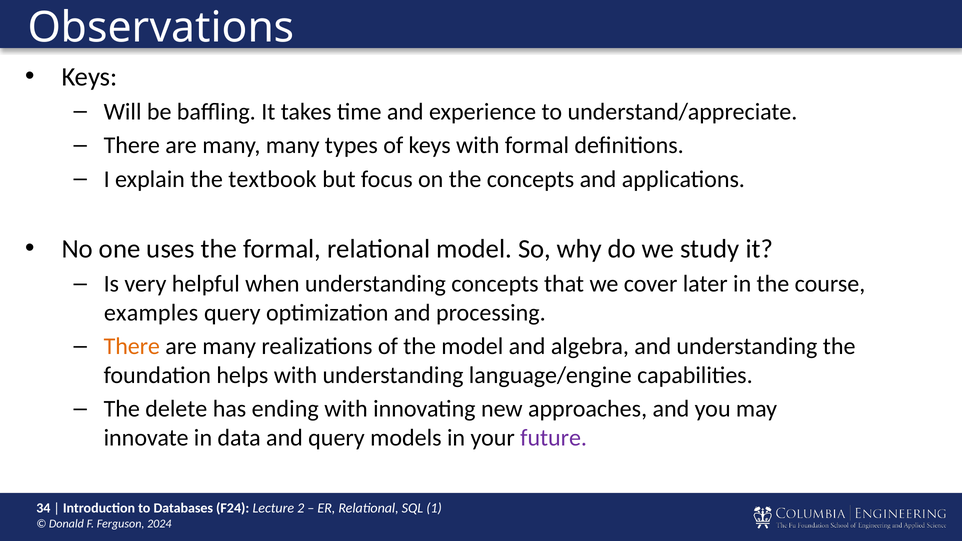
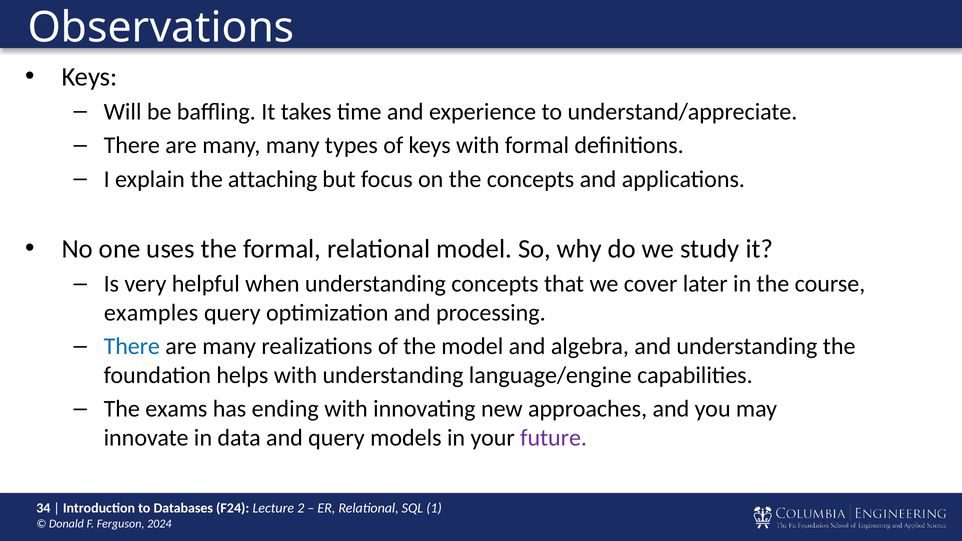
textbook: textbook -> attaching
There at (132, 346) colour: orange -> blue
delete: delete -> exams
